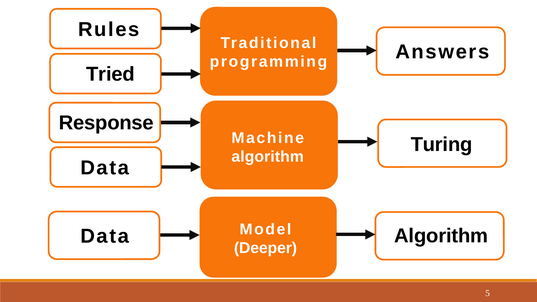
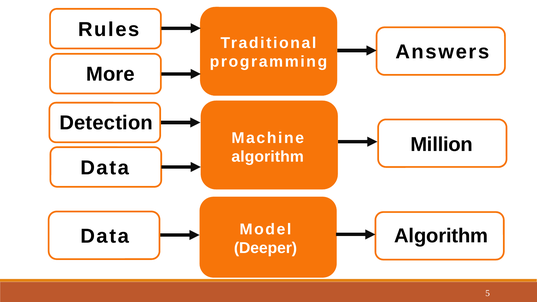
Tried: Tried -> More
Response: Response -> Detection
Turing: Turing -> Million
